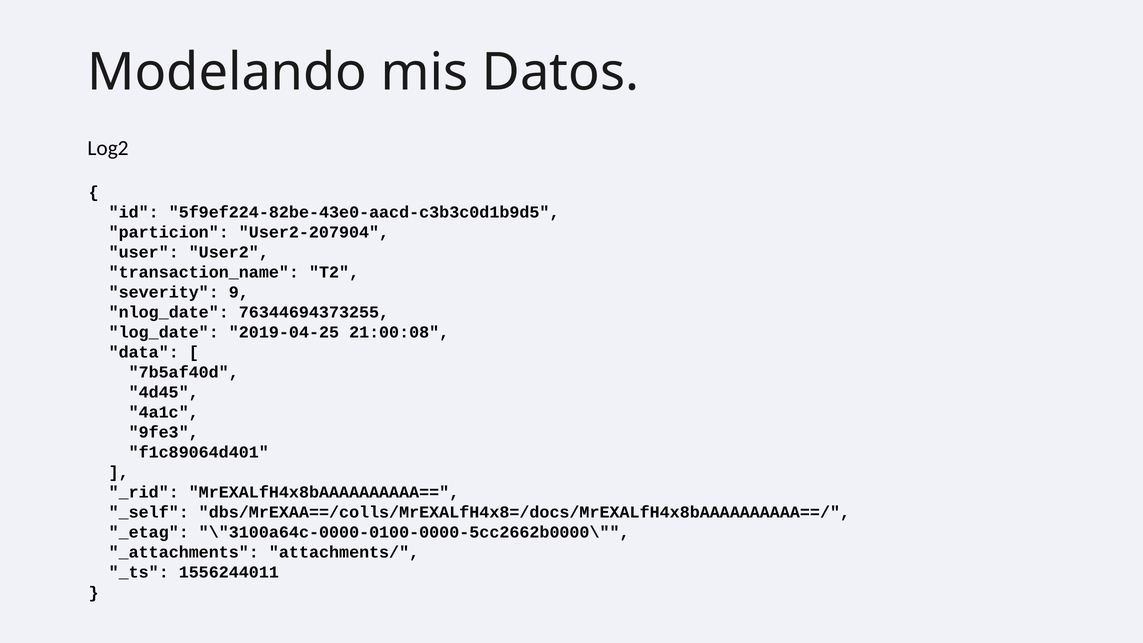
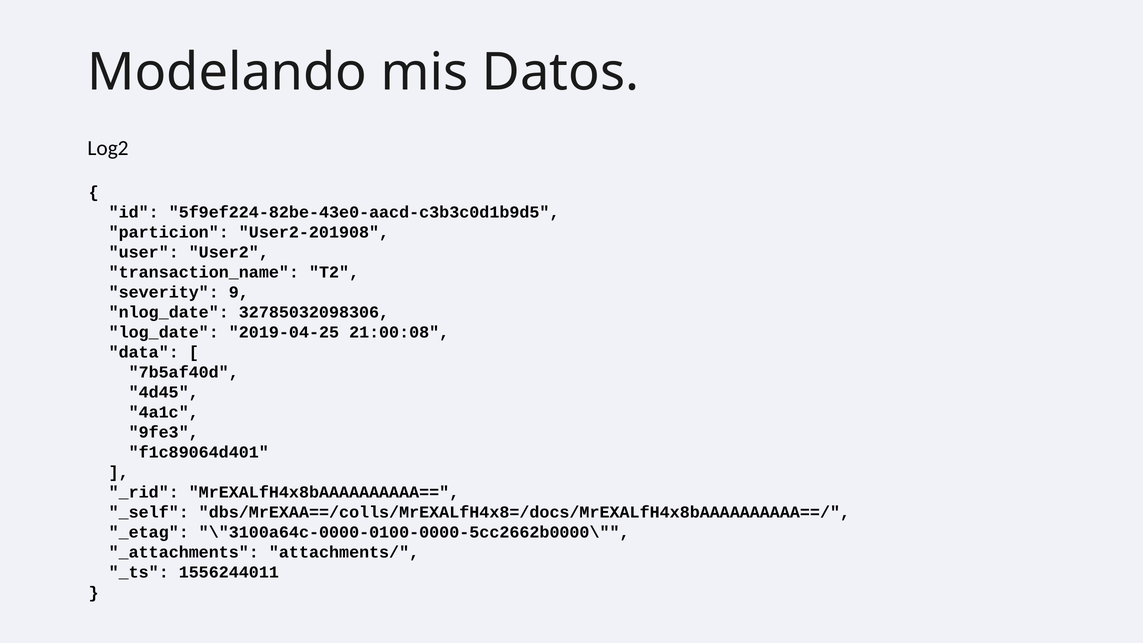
User2-207904: User2-207904 -> User2-201908
76344694373255: 76344694373255 -> 32785032098306
